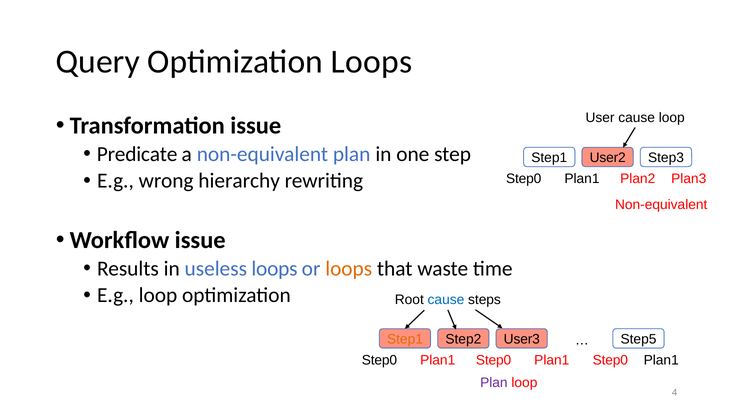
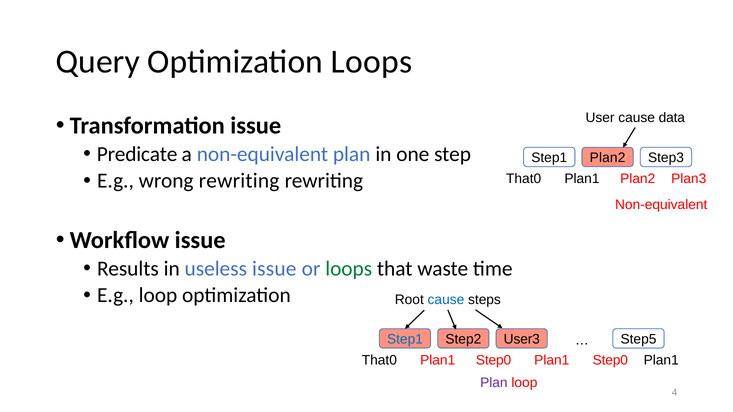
cause loop: loop -> data
Step1 User2: User2 -> Plan2
wrong hierarchy: hierarchy -> rewriting
Step0 at (524, 179): Step0 -> That0
useless loops: loops -> issue
loops at (349, 269) colour: orange -> green
Step1 at (405, 340) colour: orange -> blue
Step0 at (379, 360): Step0 -> That0
